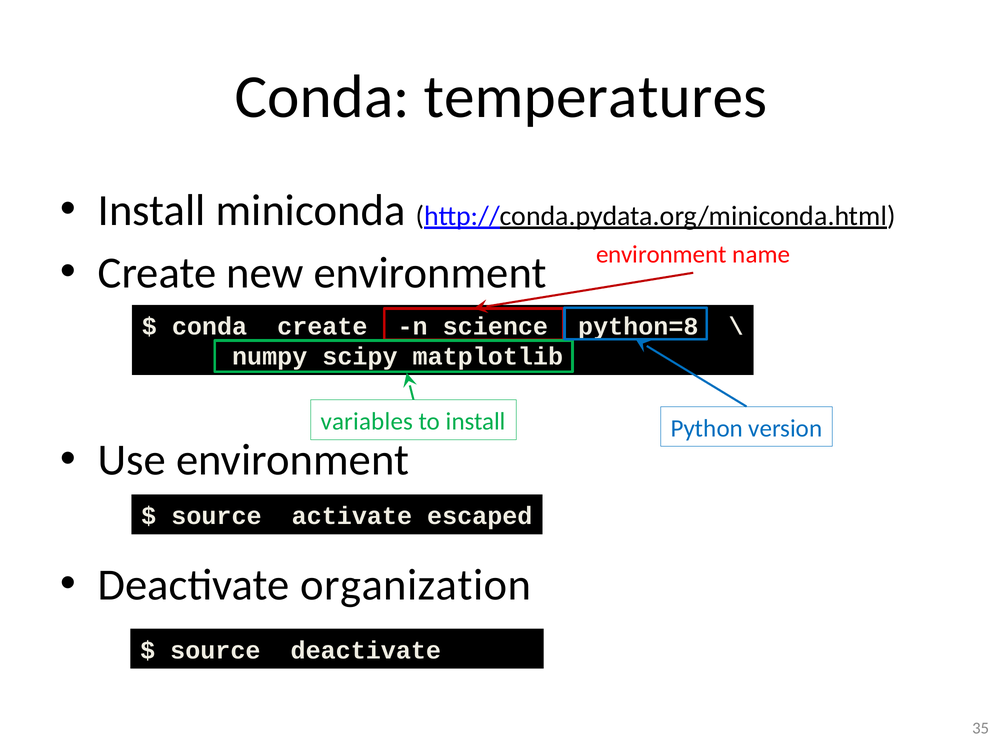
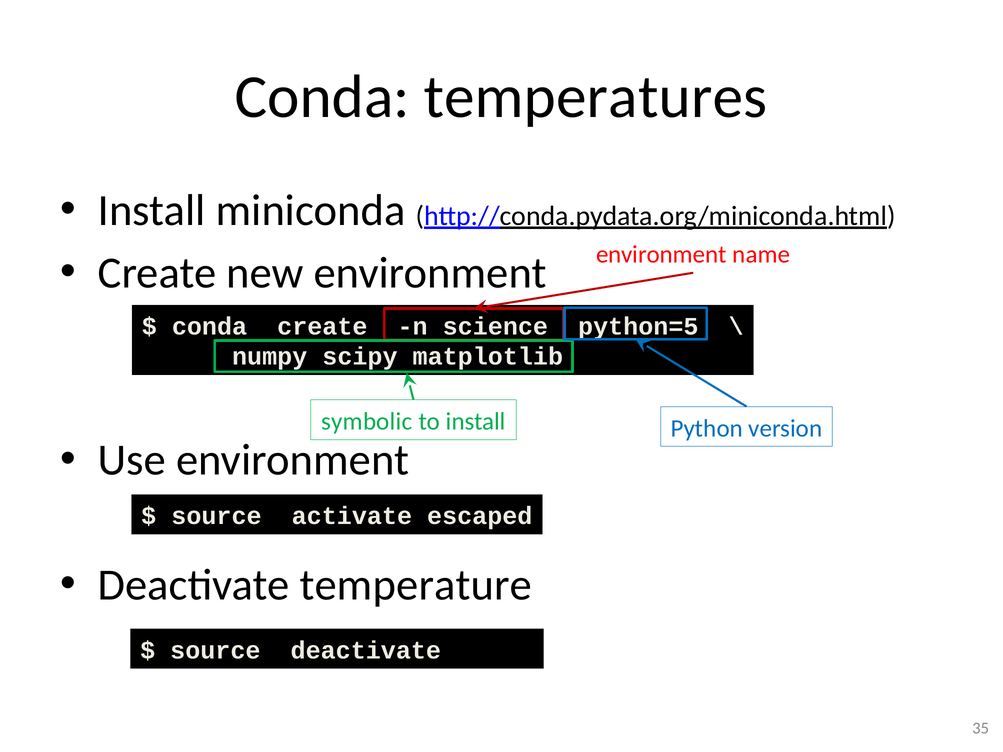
python=8: python=8 -> python=5
variables: variables -> symbolic
organization: organization -> temperature
